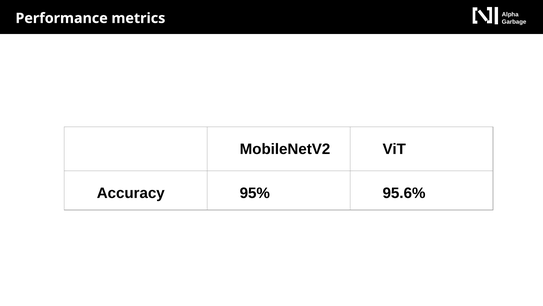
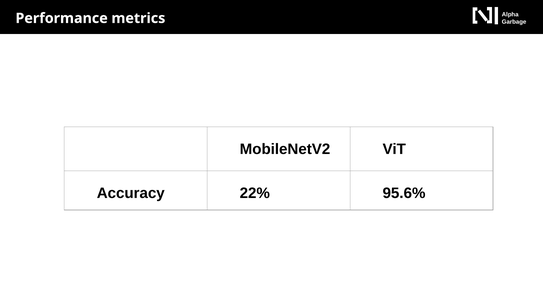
95%: 95% -> 22%
